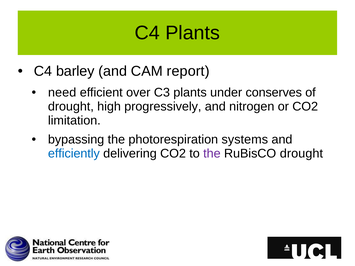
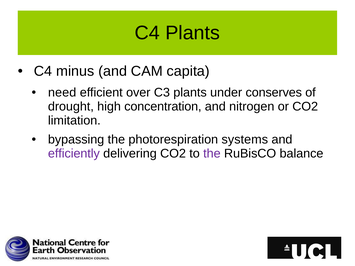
barley: barley -> minus
report: report -> capita
progressively: progressively -> concentration
efficiently colour: blue -> purple
RuBisCO drought: drought -> balance
